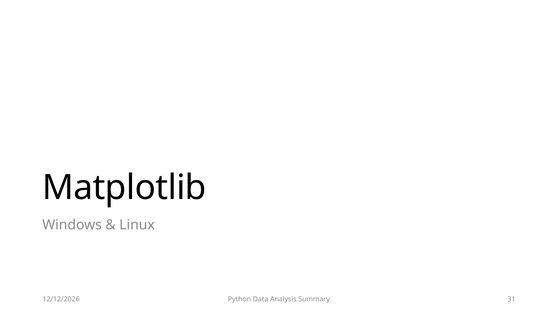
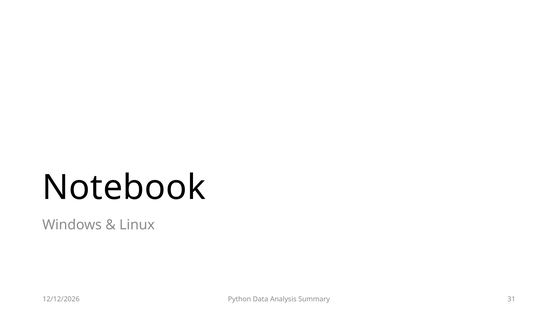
Matplotlib: Matplotlib -> Notebook
